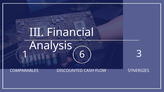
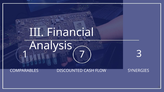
6: 6 -> 7
